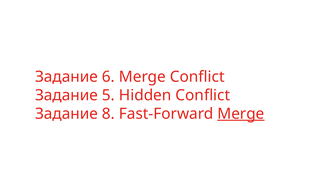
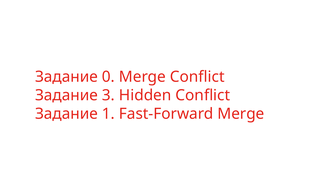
6: 6 -> 0
5: 5 -> 3
8: 8 -> 1
Merge at (241, 114) underline: present -> none
